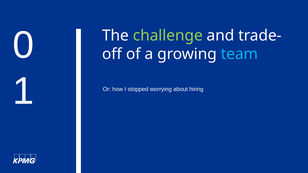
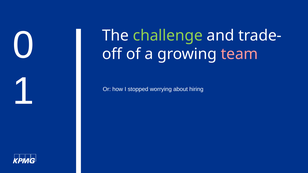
team colour: light blue -> pink
